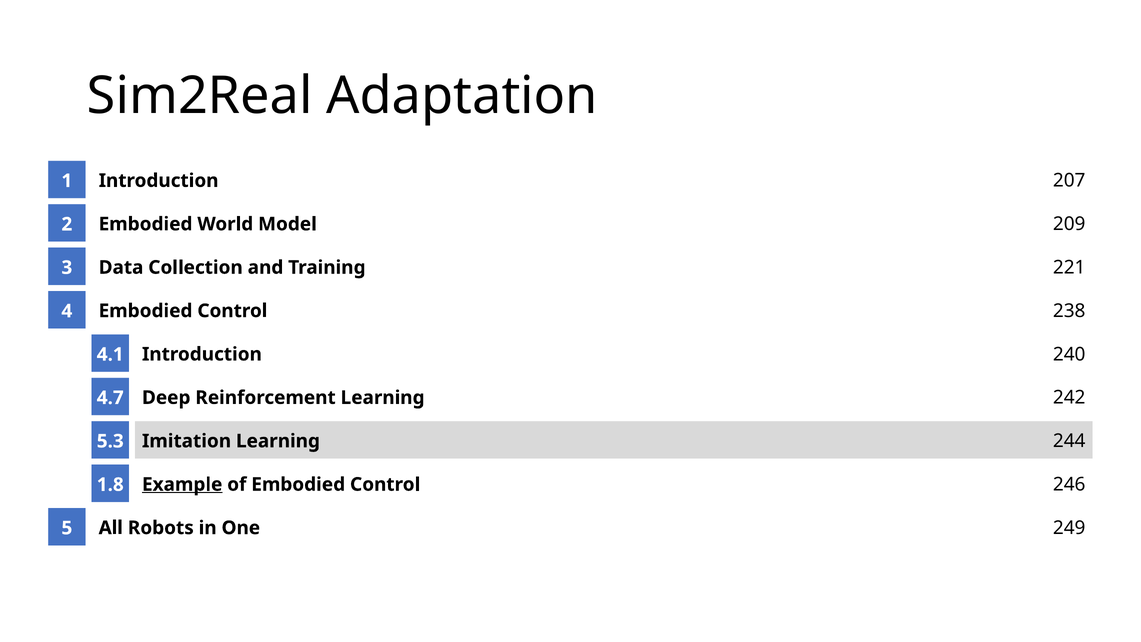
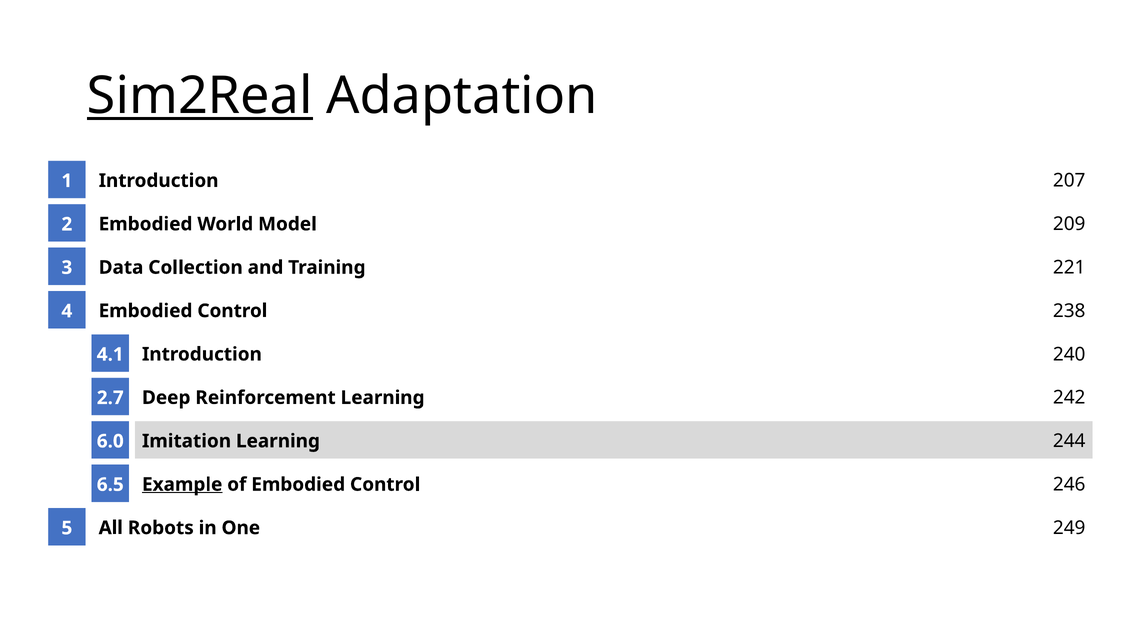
Sim2Real underline: none -> present
4.7: 4.7 -> 2.7
5.3: 5.3 -> 6.0
1.8: 1.8 -> 6.5
